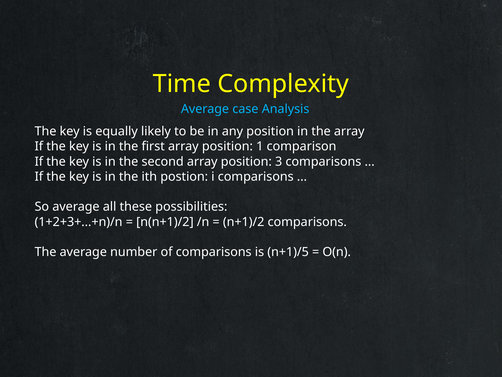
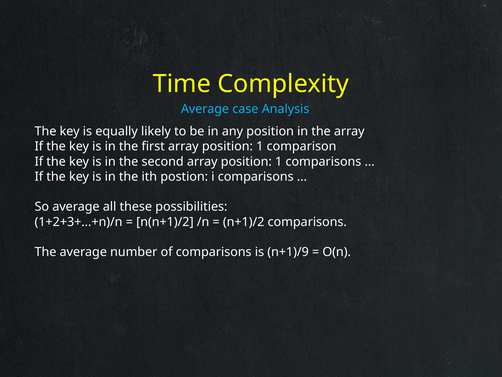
second array position 3: 3 -> 1
n+1)/5: n+1)/5 -> n+1)/9
